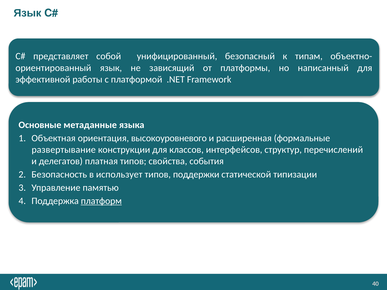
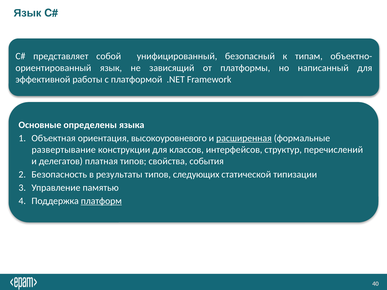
метаданные: метаданные -> определены
расширенная underline: none -> present
использует: использует -> результаты
поддержки: поддержки -> следующих
